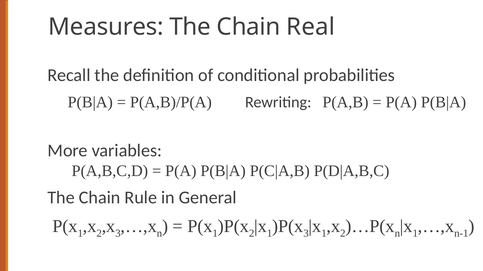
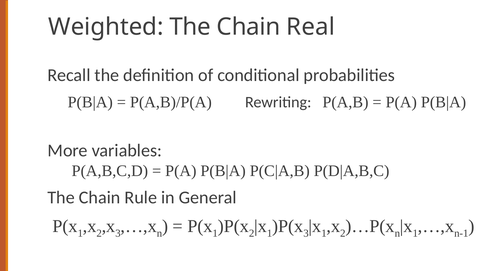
Measures: Measures -> Weighted
